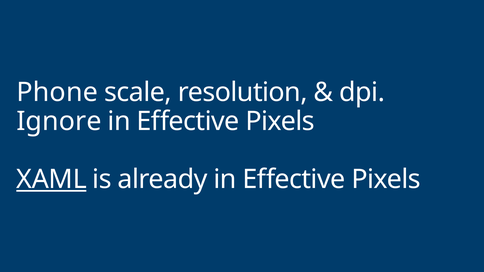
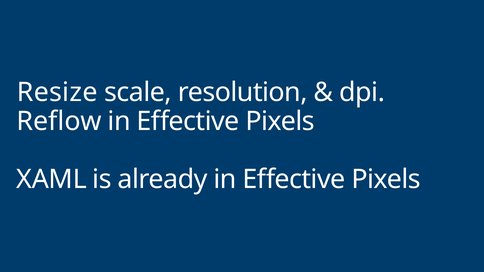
Phone: Phone -> Resize
Ignore: Ignore -> Reflow
XAML underline: present -> none
